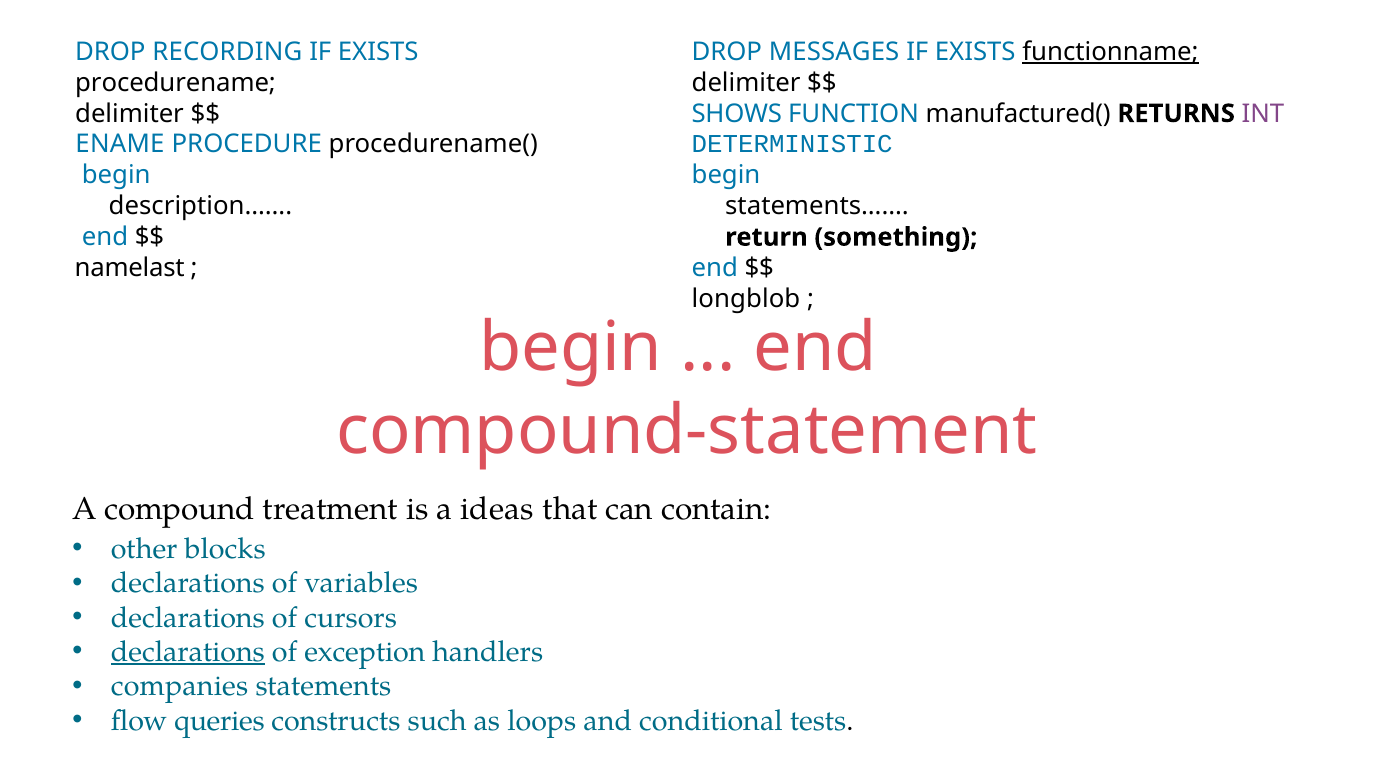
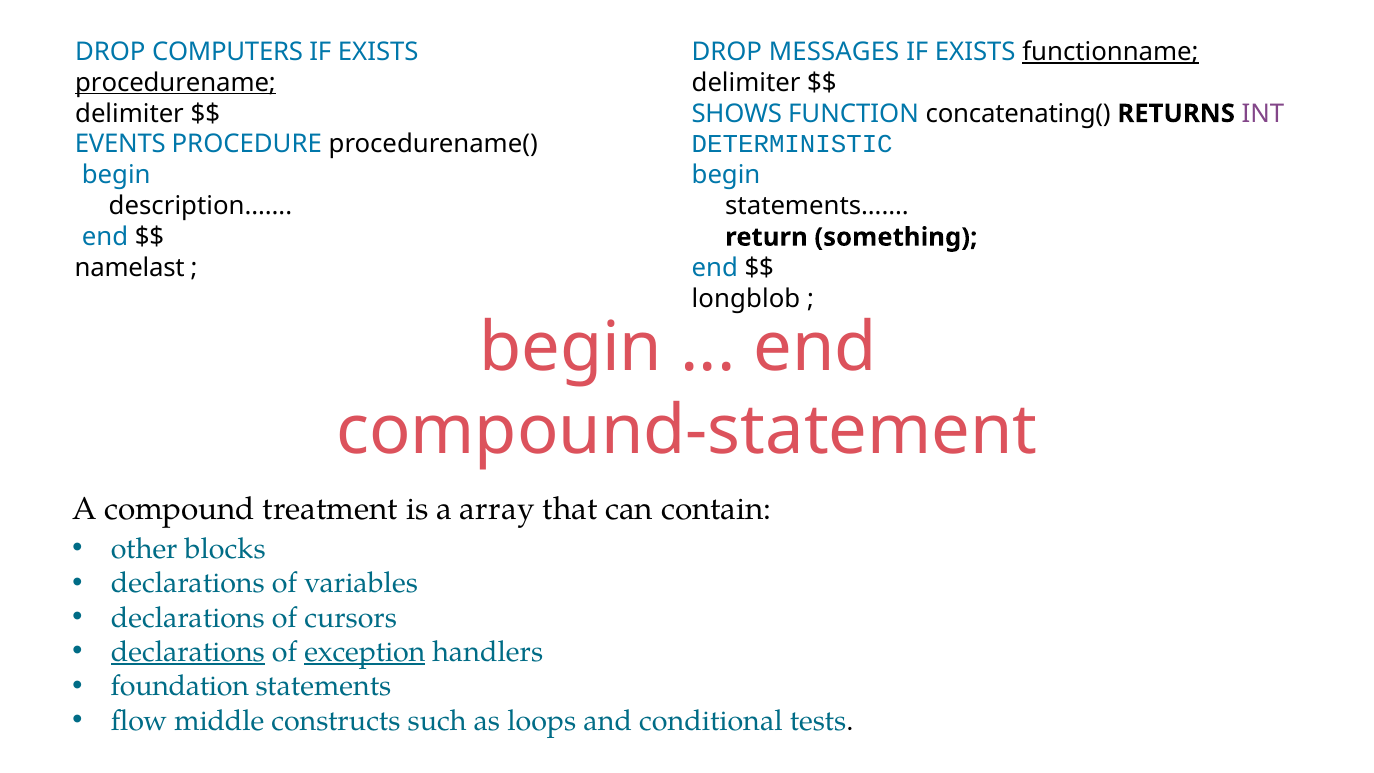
RECORDING: RECORDING -> COMPUTERS
procedurename underline: none -> present
manufactured(: manufactured( -> concatenating(
ENAME: ENAME -> EVENTS
ideas: ideas -> array
exception underline: none -> present
companies: companies -> foundation
queries: queries -> middle
